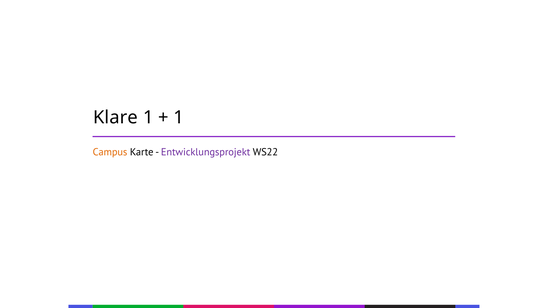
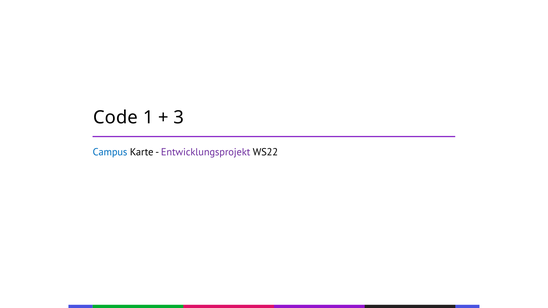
Klare: Klare -> Code
1 at (179, 118): 1 -> 3
Campus colour: orange -> blue
